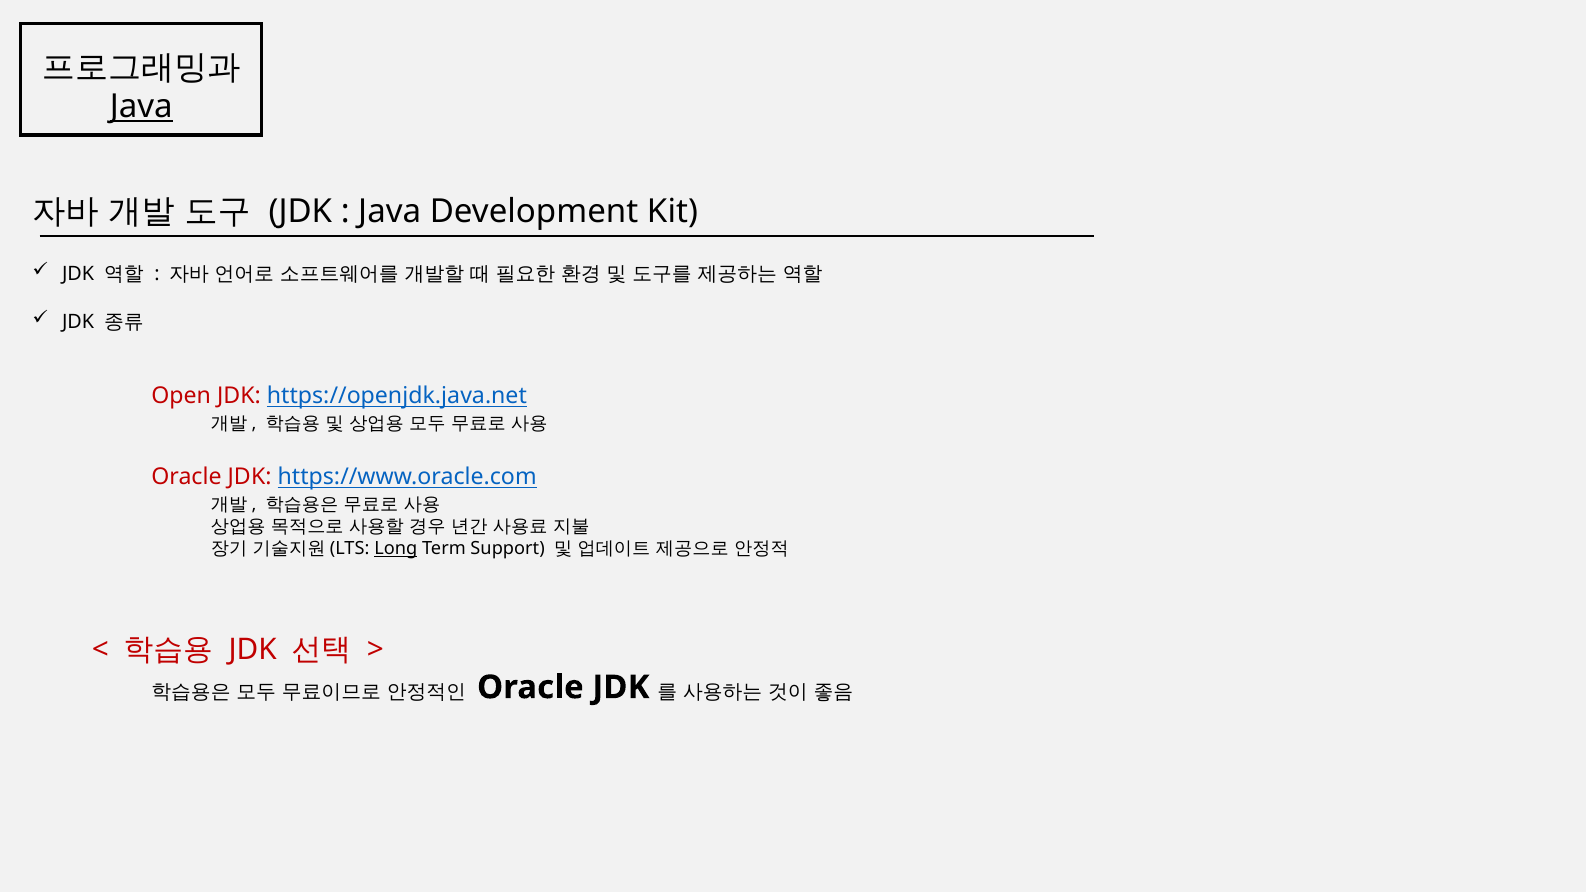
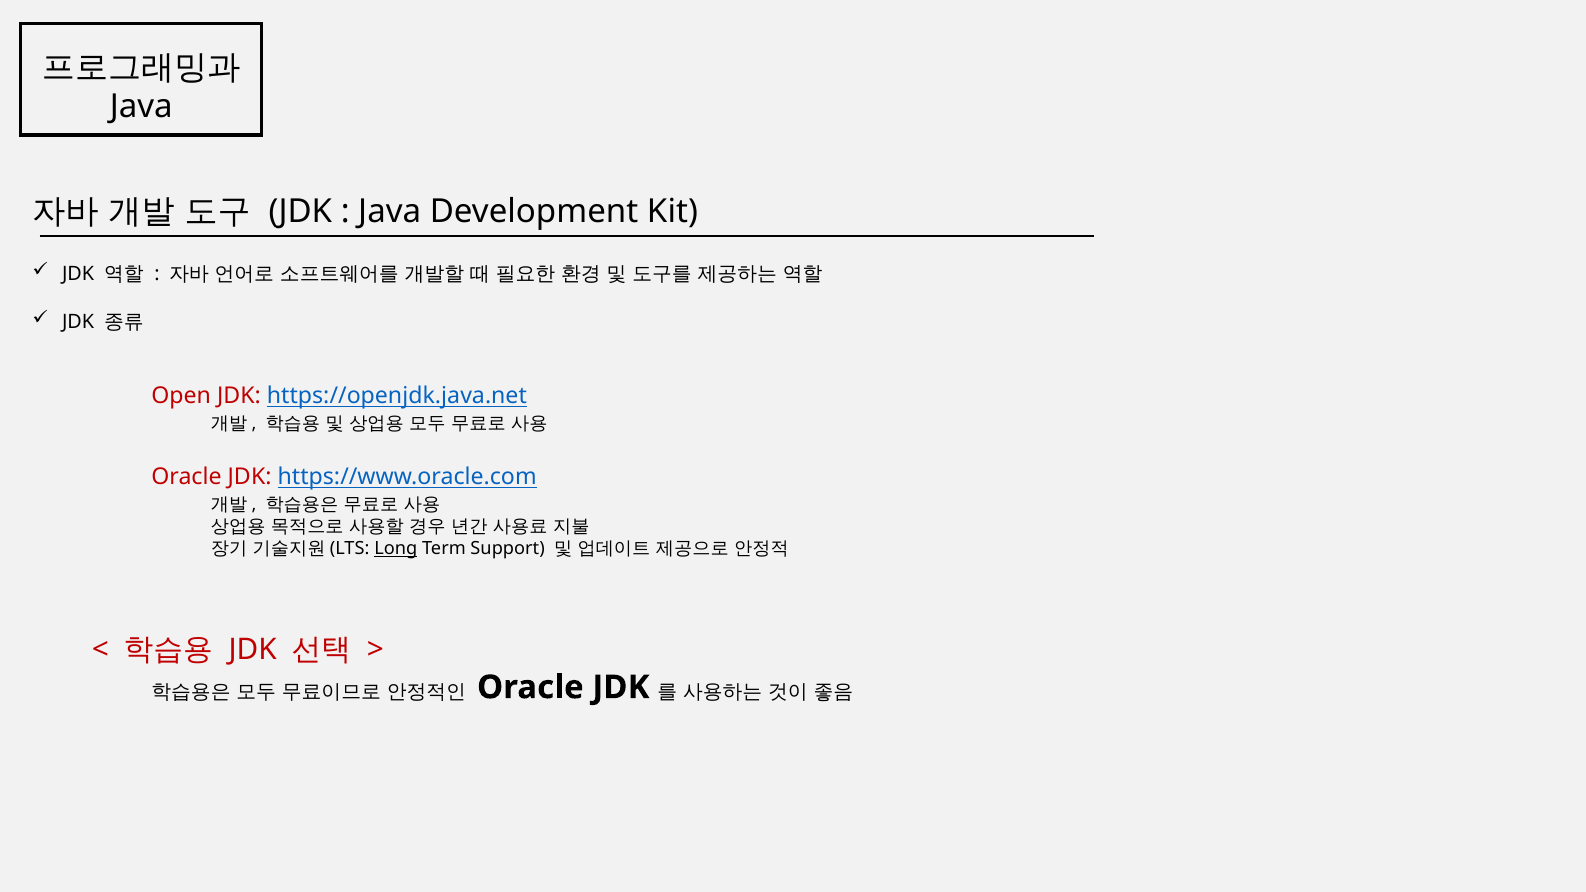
Java at (141, 107) underline: present -> none
